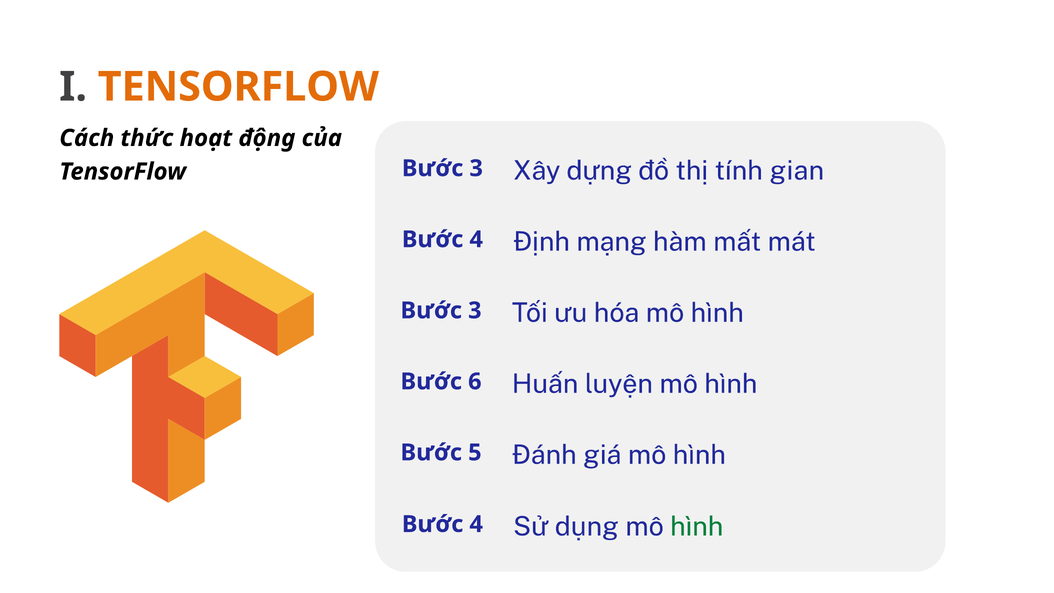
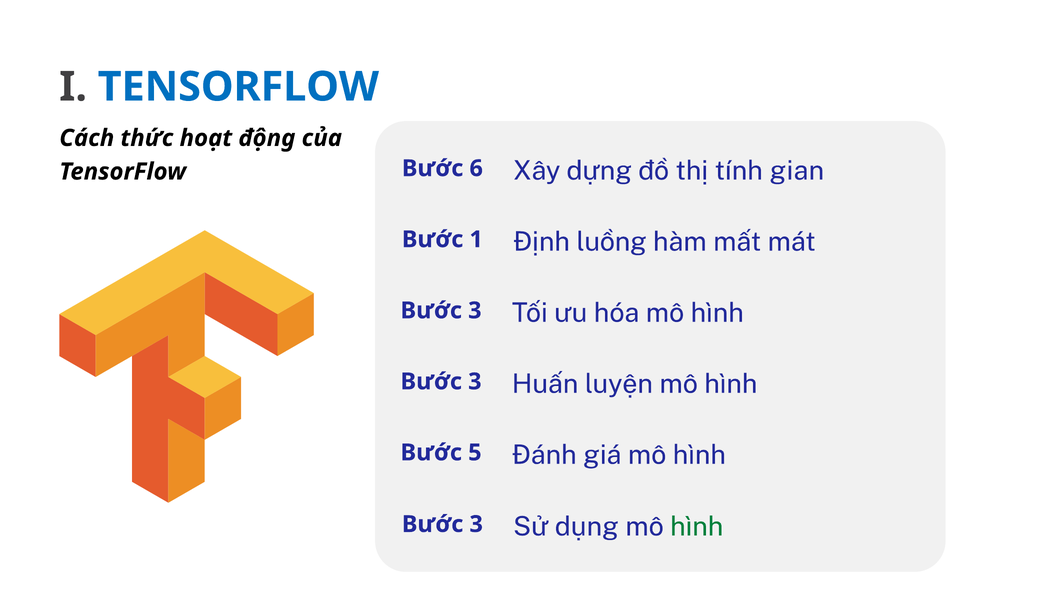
TENSORFLOW at (238, 87) colour: orange -> blue
3 at (476, 168): 3 -> 6
mạng: mạng -> luồng
4 at (476, 239): 4 -> 1
6 at (475, 382): 6 -> 3
4 at (476, 524): 4 -> 3
